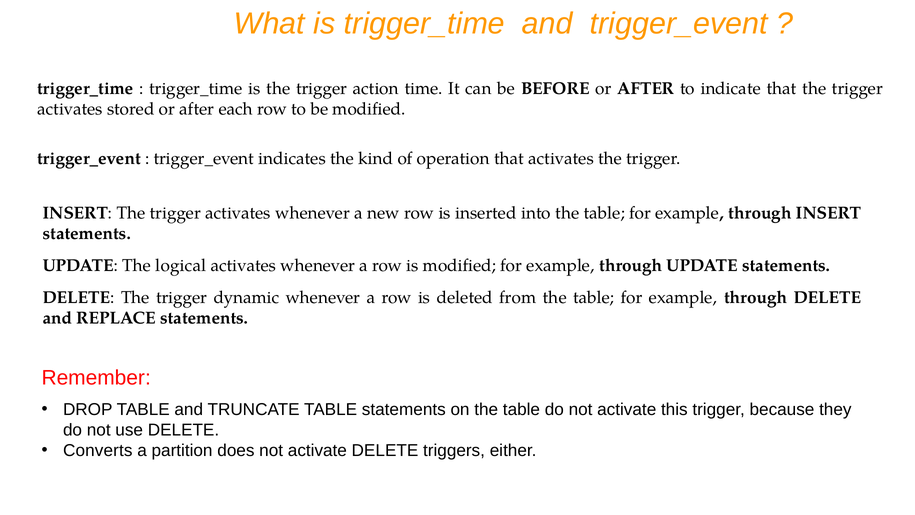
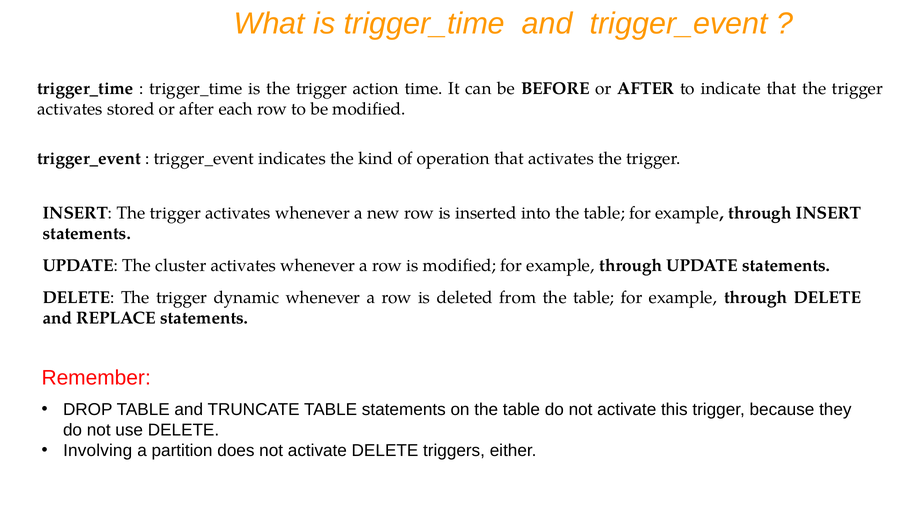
logical: logical -> cluster
Converts: Converts -> Involving
